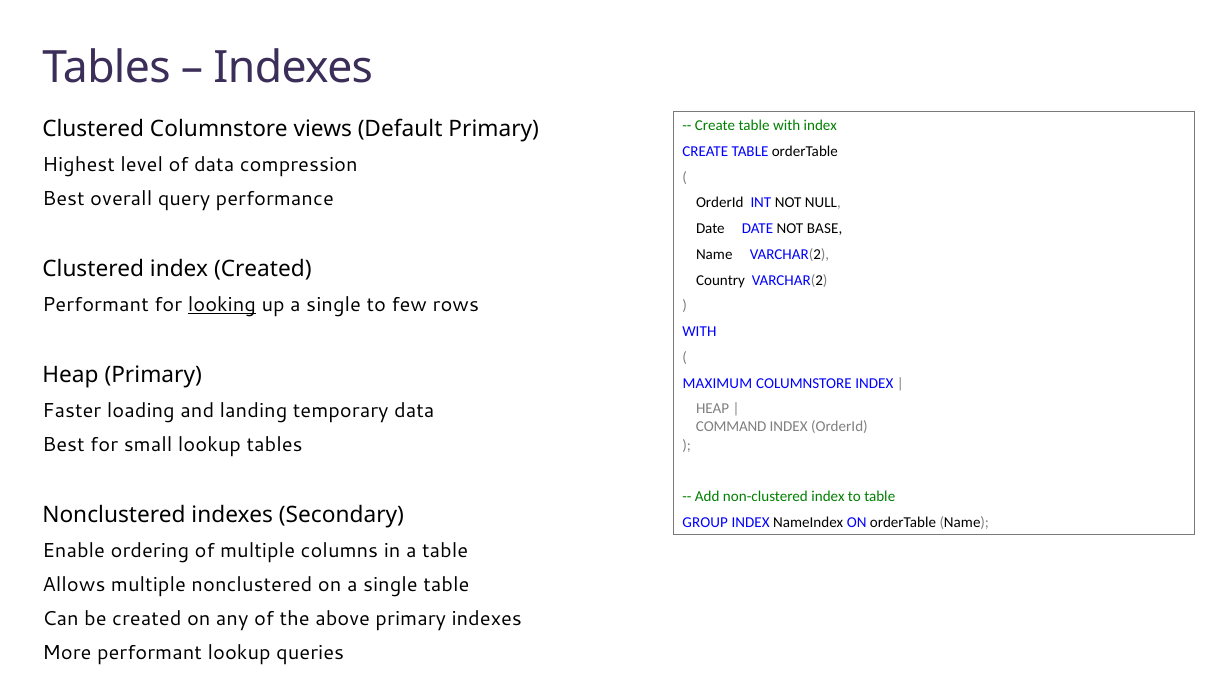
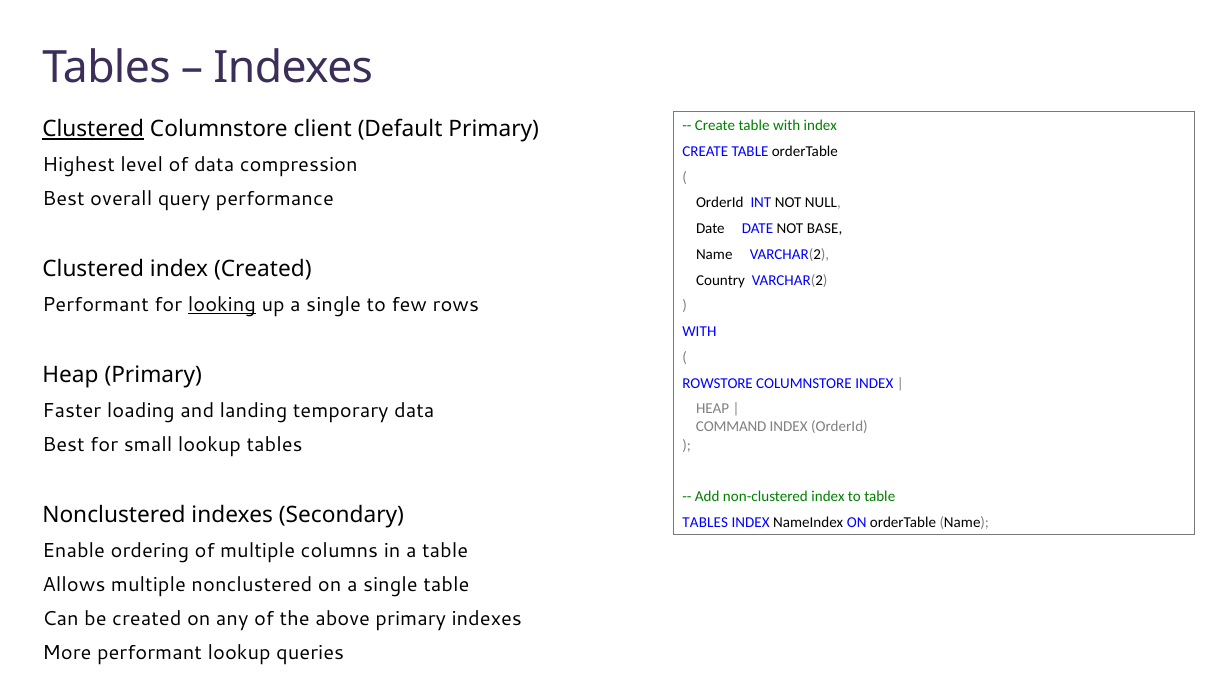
Clustered at (93, 129) underline: none -> present
views: views -> client
MAXIMUM: MAXIMUM -> ROWSTORE
GROUP at (705, 522): GROUP -> TABLES
